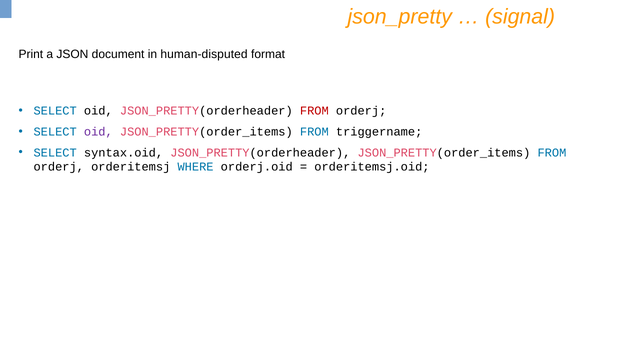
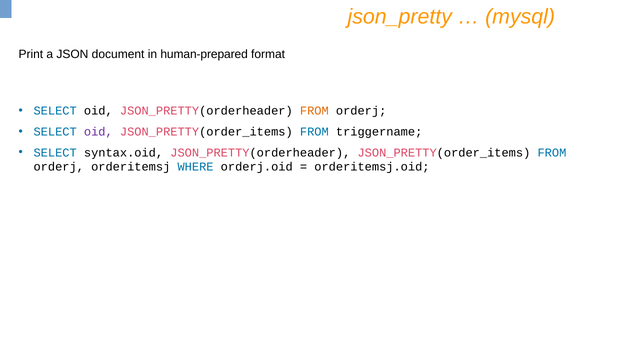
signal: signal -> mysql
human-disputed: human-disputed -> human-prepared
FROM at (314, 111) colour: red -> orange
